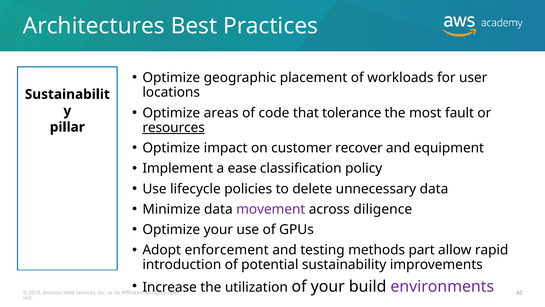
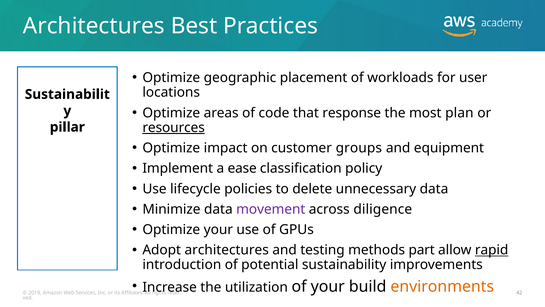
tolerance: tolerance -> response
fault: fault -> plan
recover: recover -> groups
Adopt enforcement: enforcement -> architectures
rapid underline: none -> present
environments colour: purple -> orange
